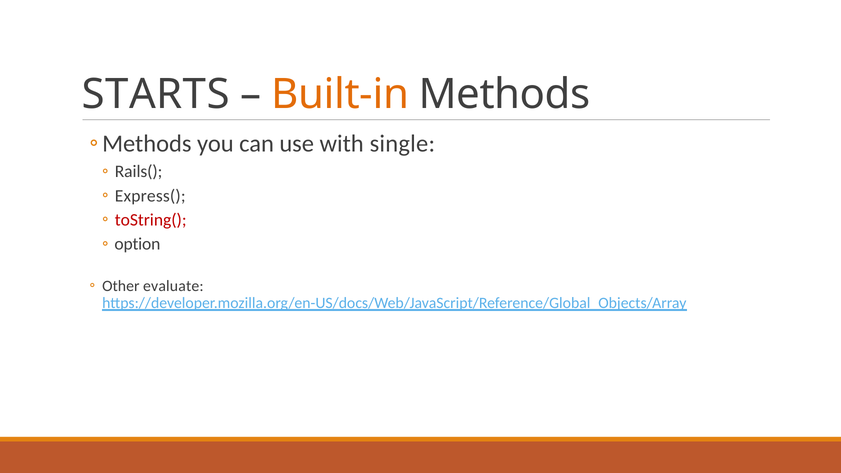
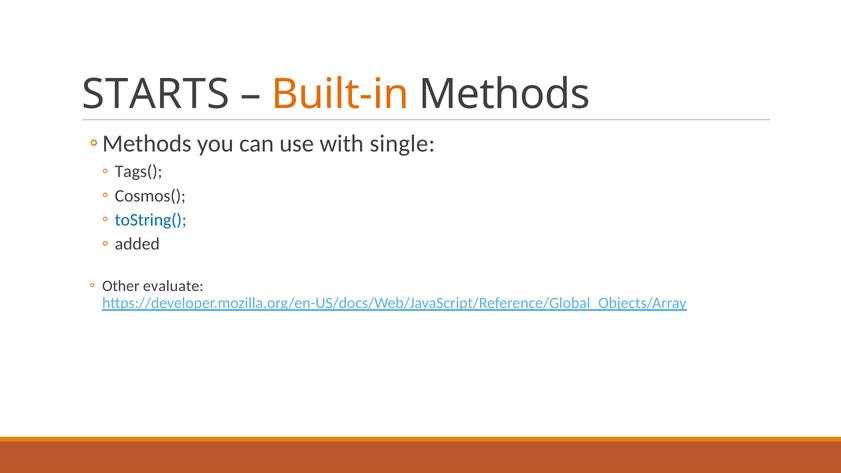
Rails(: Rails( -> Tags(
Express(: Express( -> Cosmos(
toString( colour: red -> blue
option: option -> added
